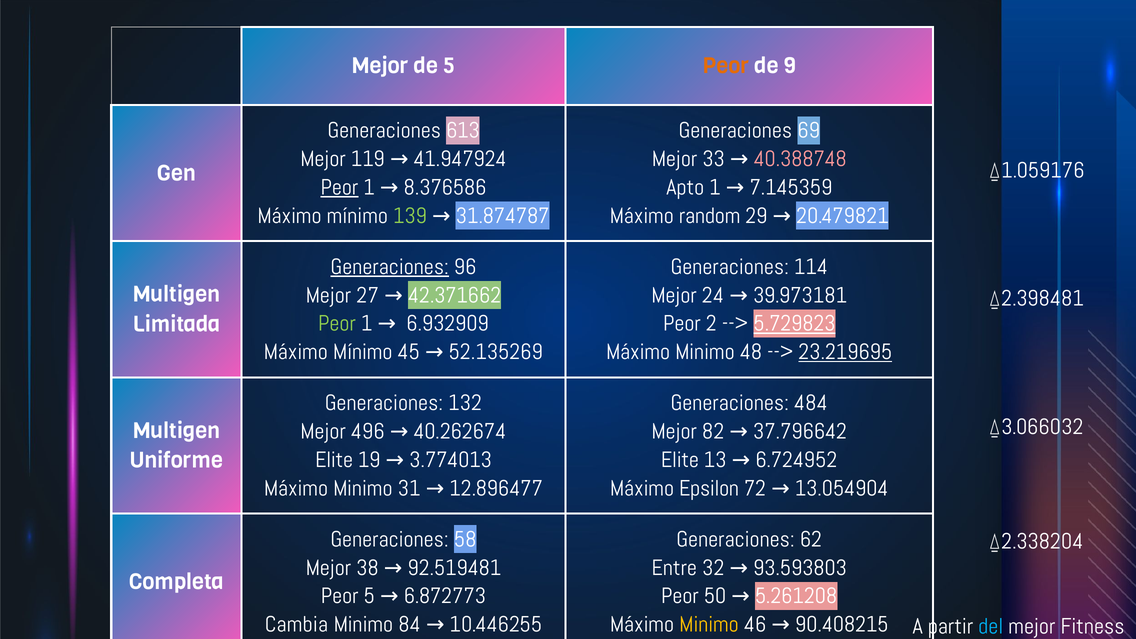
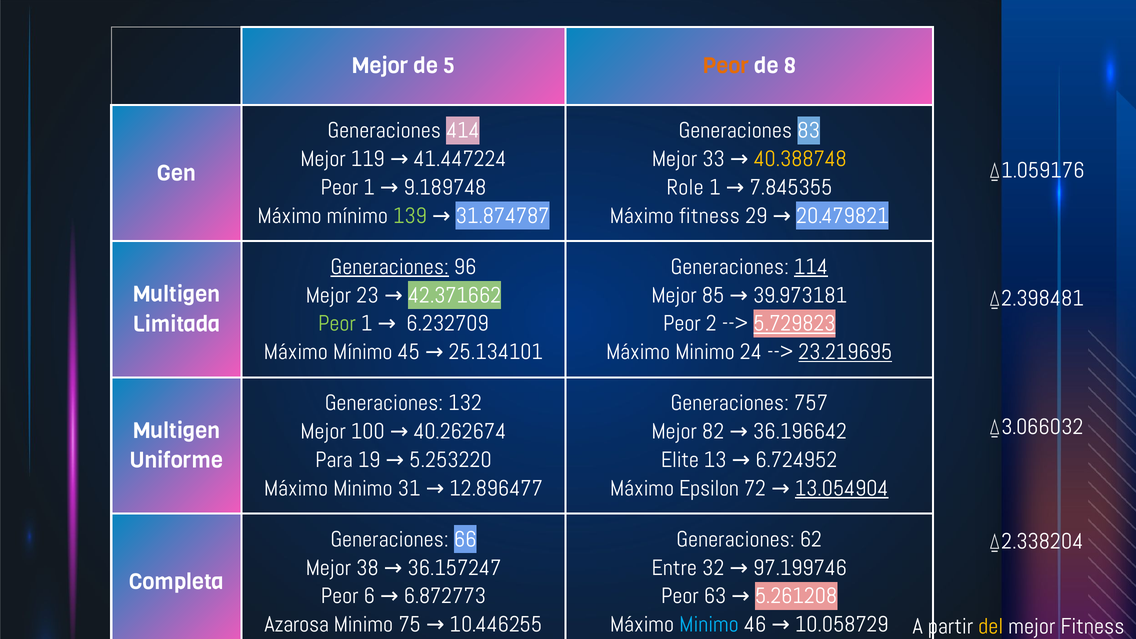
9: 9 -> 8
613: 613 -> 414
69: 69 -> 83
41.947924: 41.947924 -> 41.447224
40.388748 colour: pink -> yellow
Peor at (339, 187) underline: present -> none
8.376586: 8.376586 -> 9.189748
Apto: Apto -> Role
7.145359: 7.145359 -> 7.845355
Máximo random: random -> fitness
114 underline: none -> present
27: 27 -> 23
24: 24 -> 85
6.932909: 6.932909 -> 6.232709
52.135269: 52.135269 -> 25.134101
48: 48 -> 24
484: 484 -> 757
496: 496 -> 100
37.796642: 37.796642 -> 36.196642
Elite at (334, 460): Elite -> Para
3.774013: 3.774013 -> 5.253220
13.054904 underline: none -> present
58: 58 -> 66
92.519481: 92.519481 -> 36.157247
93.593803: 93.593803 -> 97.199746
Peor 5: 5 -> 6
50: 50 -> 63
del colour: light blue -> yellow
Cambia: Cambia -> Azarosa
84: 84 -> 75
Minimo at (709, 625) colour: yellow -> light blue
90.408215: 90.408215 -> 10.058729
